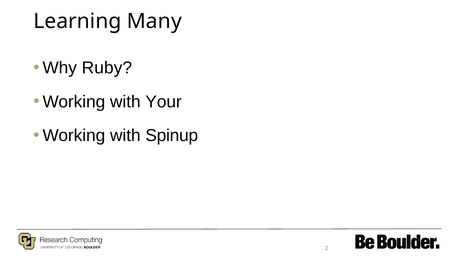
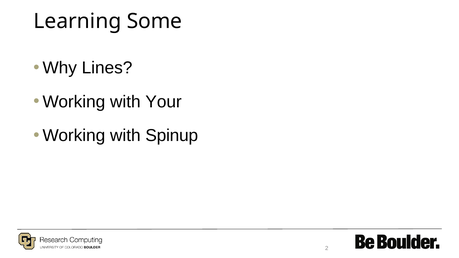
Many: Many -> Some
Ruby: Ruby -> Lines
